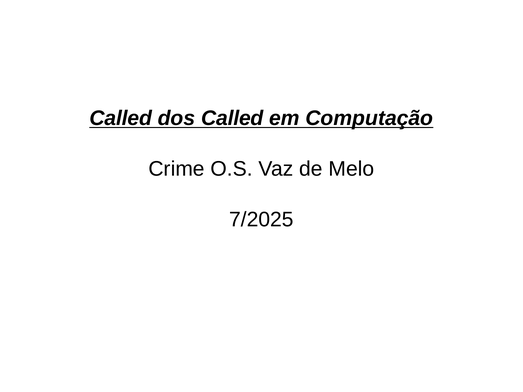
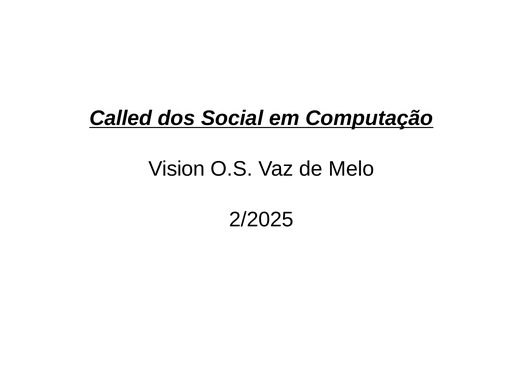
dos Called: Called -> Social
Crime: Crime -> Vision
7/2025: 7/2025 -> 2/2025
